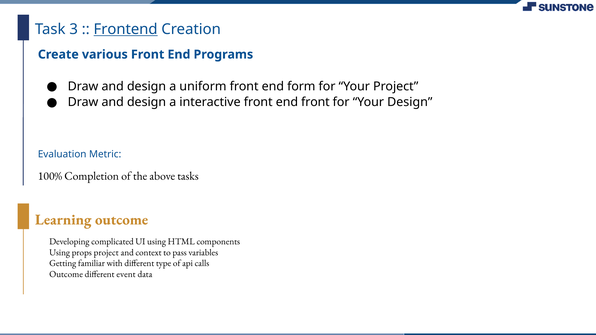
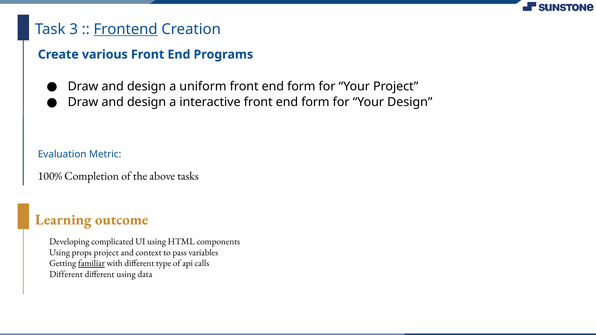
interactive front end front: front -> form
familiar underline: none -> present
Outcome at (66, 274): Outcome -> Different
different event: event -> using
